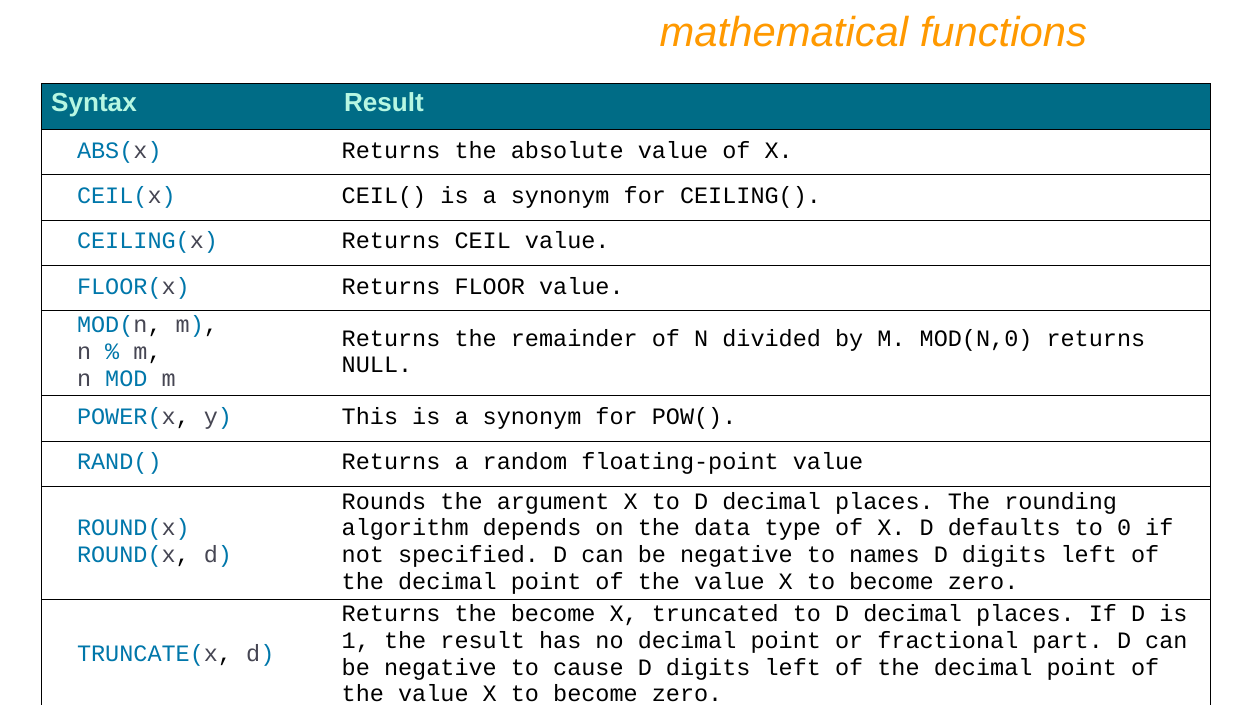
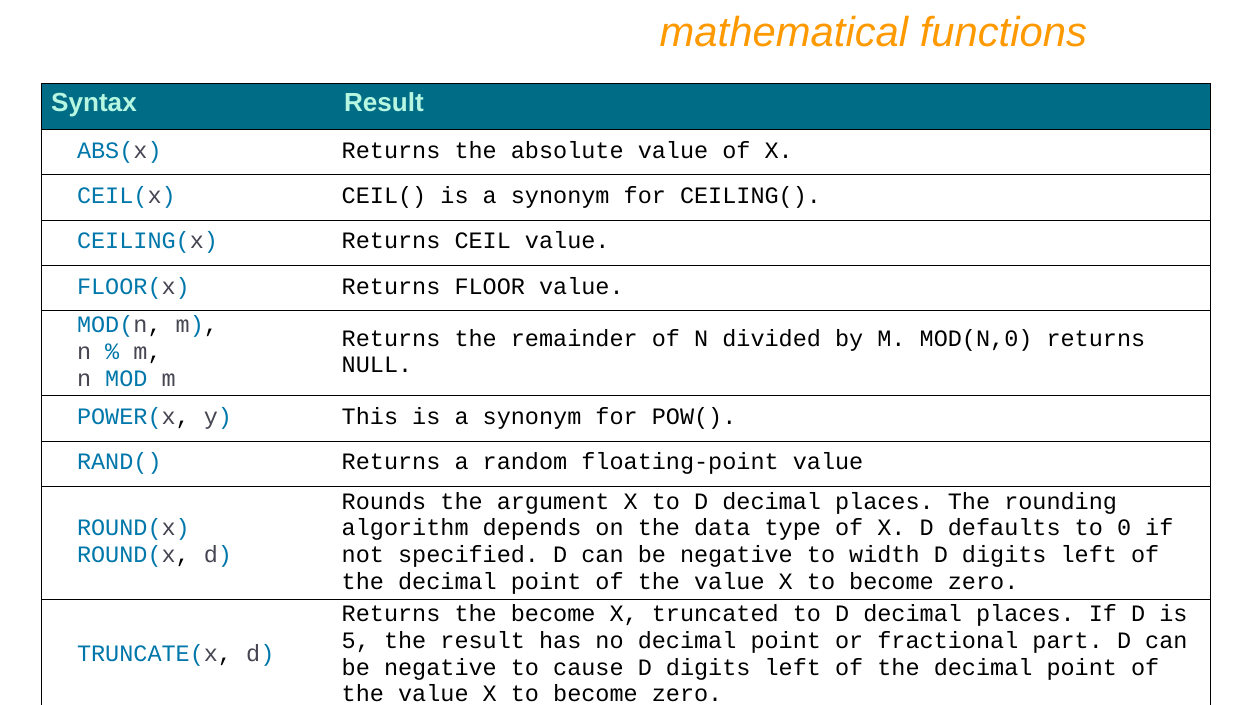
names: names -> width
1: 1 -> 5
